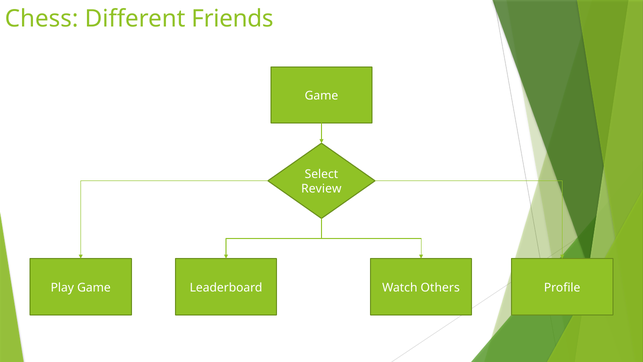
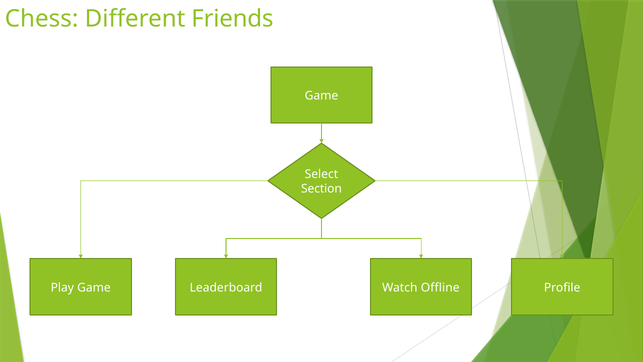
Review: Review -> Section
Others: Others -> Offline
